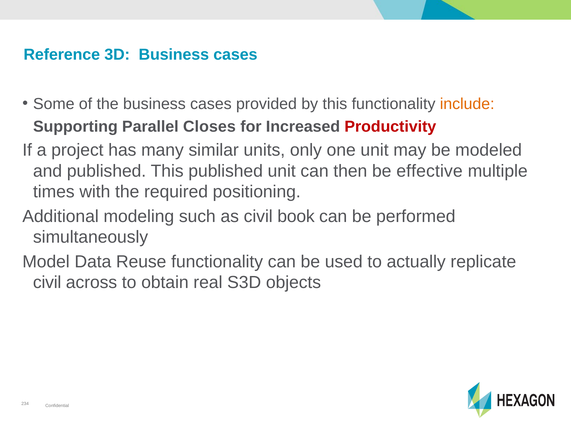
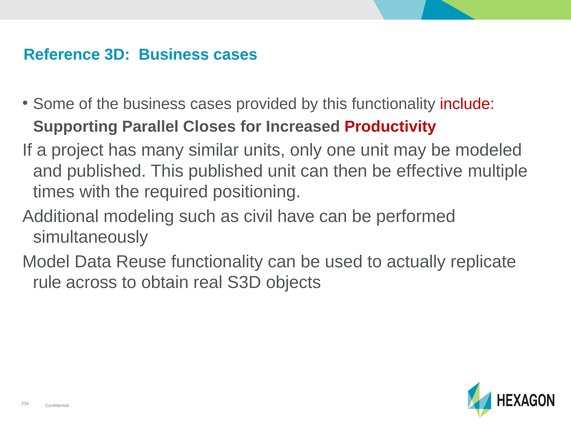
include colour: orange -> red
book: book -> have
civil at (47, 283): civil -> rule
